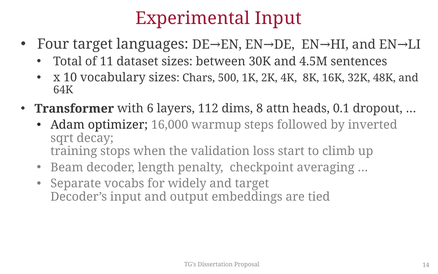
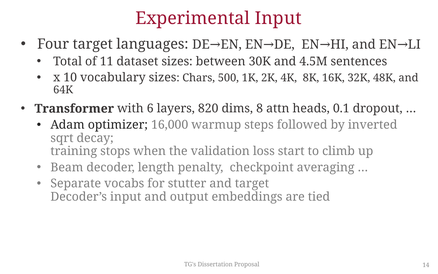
112: 112 -> 820
widely: widely -> stutter
